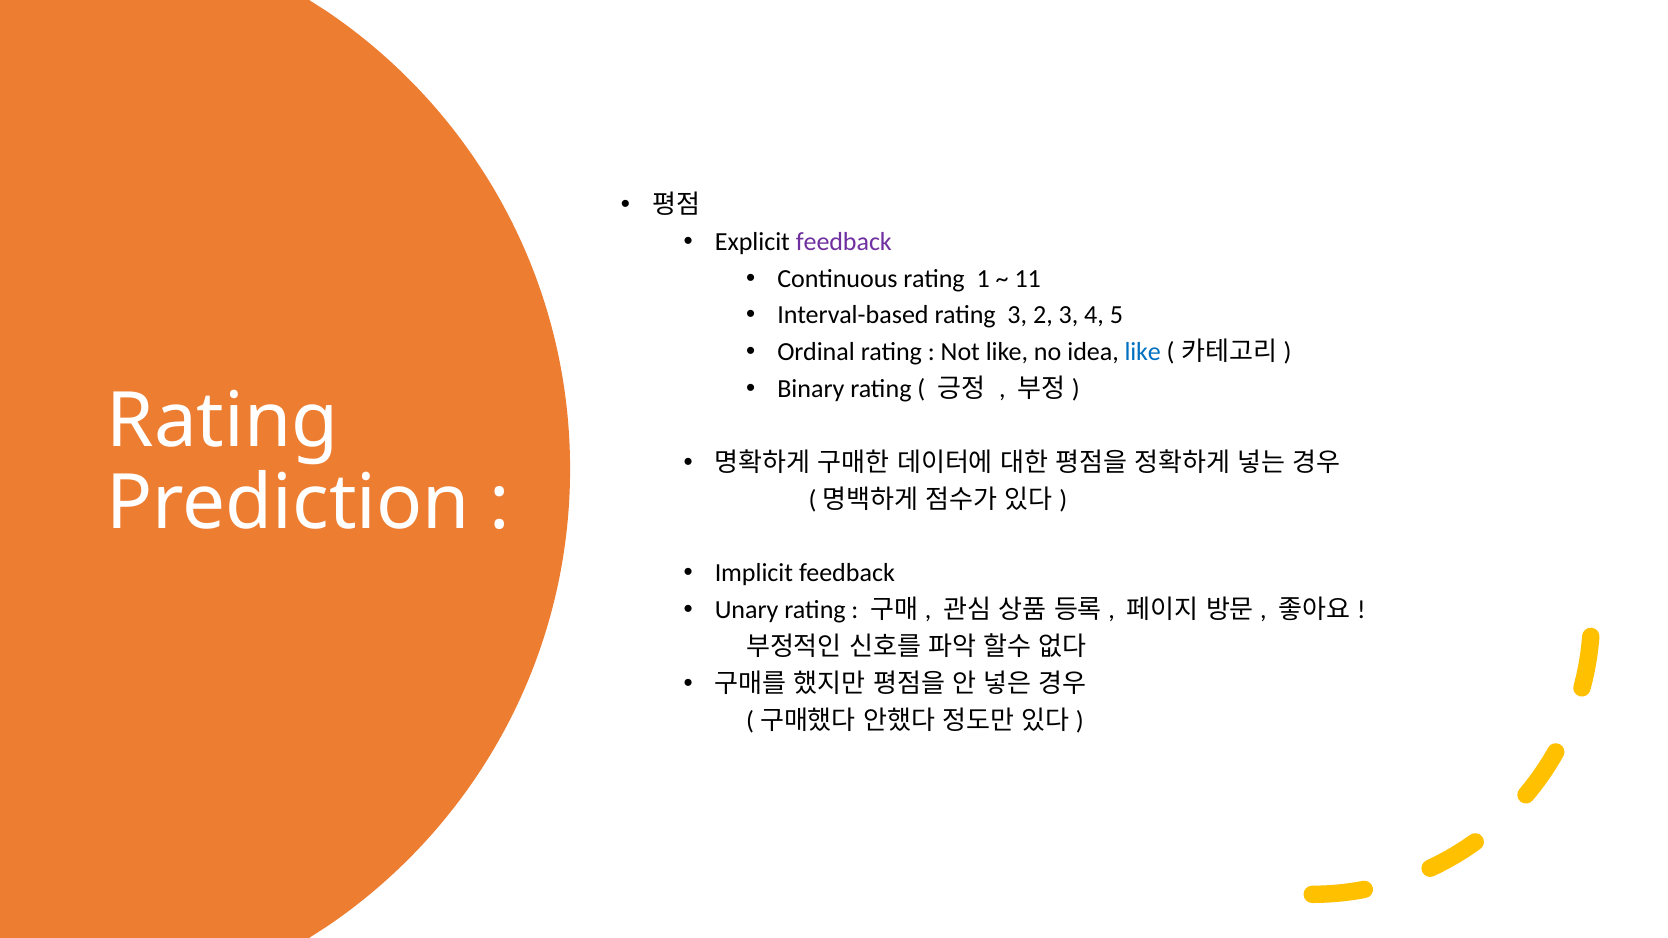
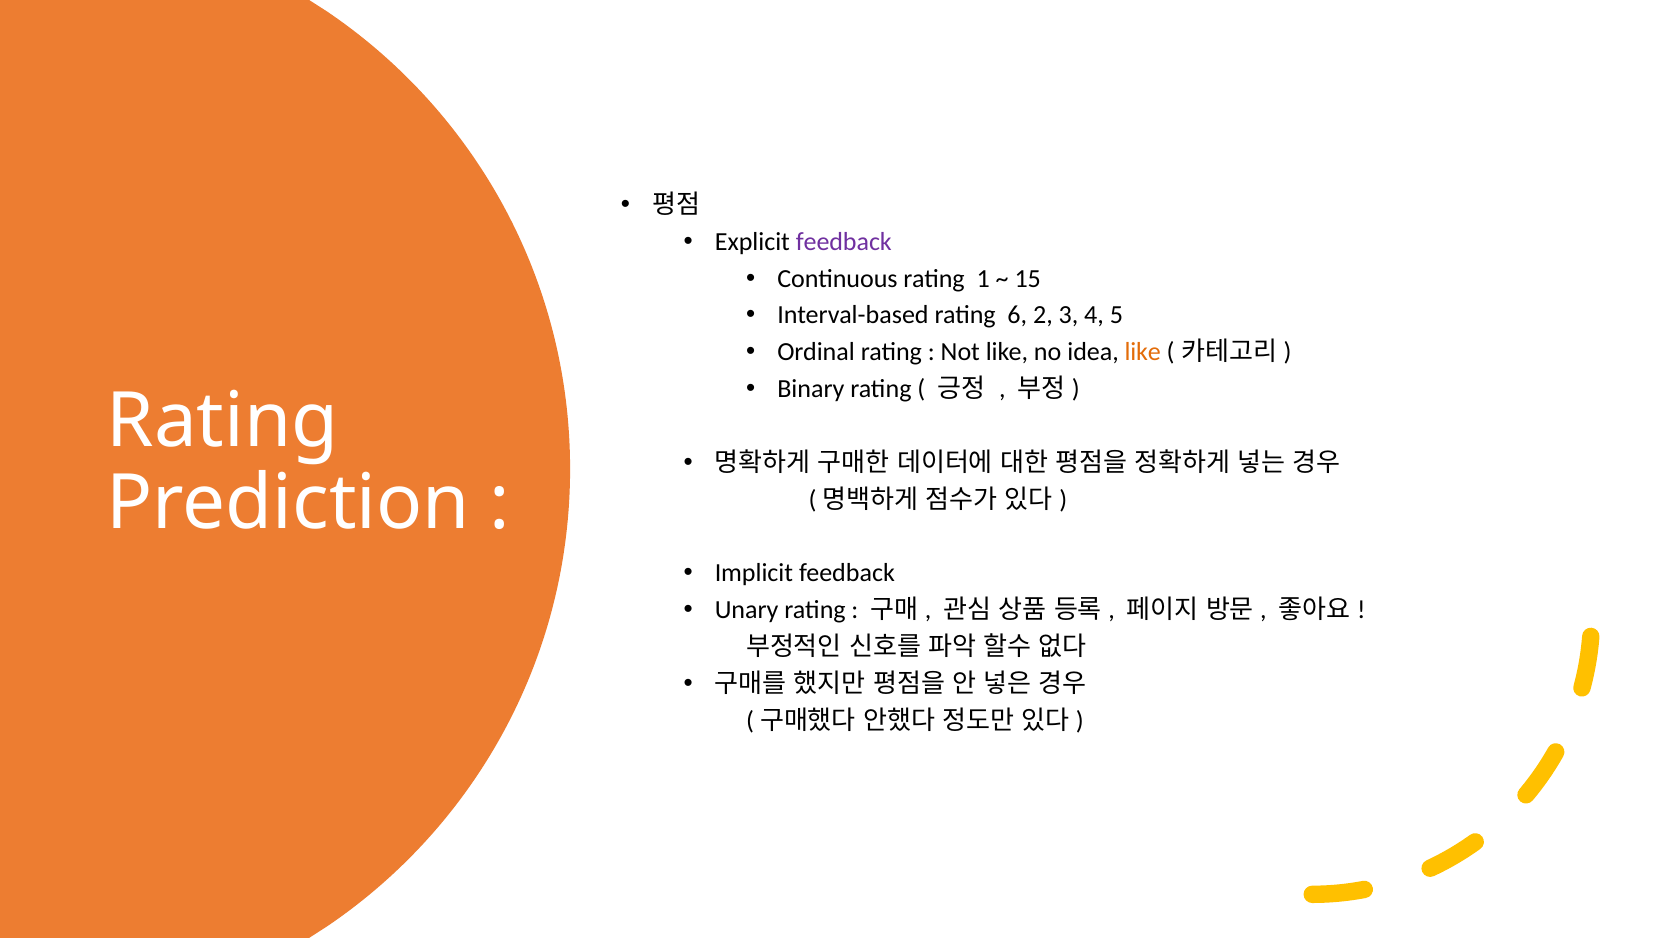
11: 11 -> 15
rating 3: 3 -> 6
like at (1143, 352) colour: blue -> orange
